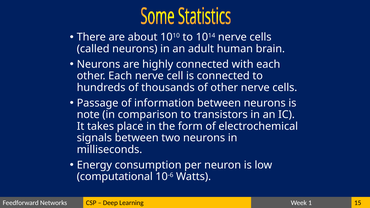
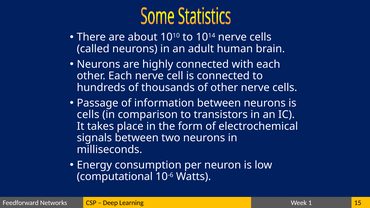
note at (88, 115): note -> cells
